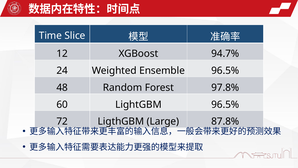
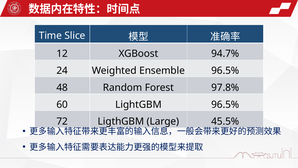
87.8%: 87.8% -> 45.5%
